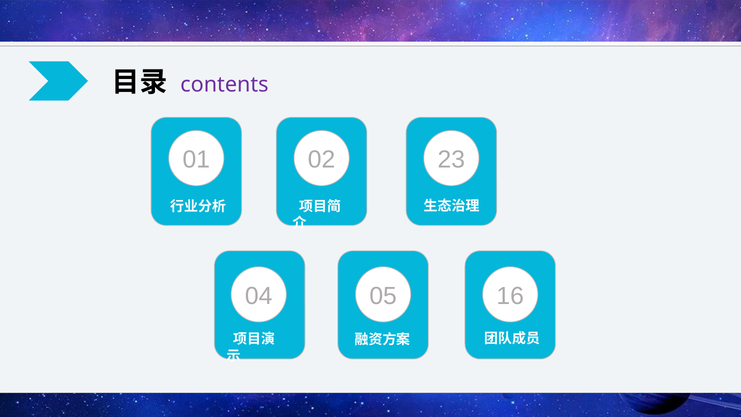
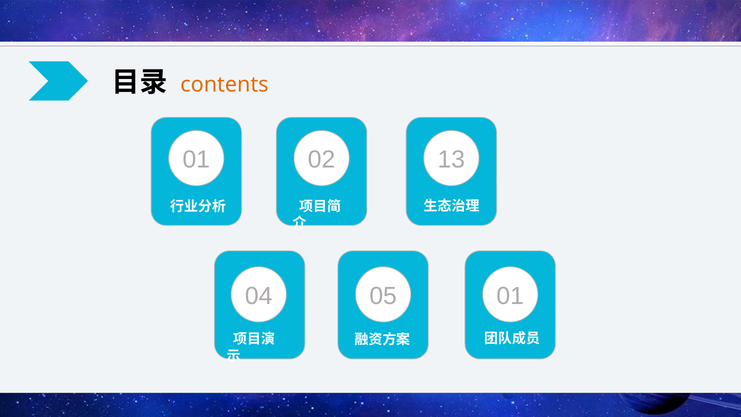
contents colour: purple -> orange
23: 23 -> 13
05 16: 16 -> 01
